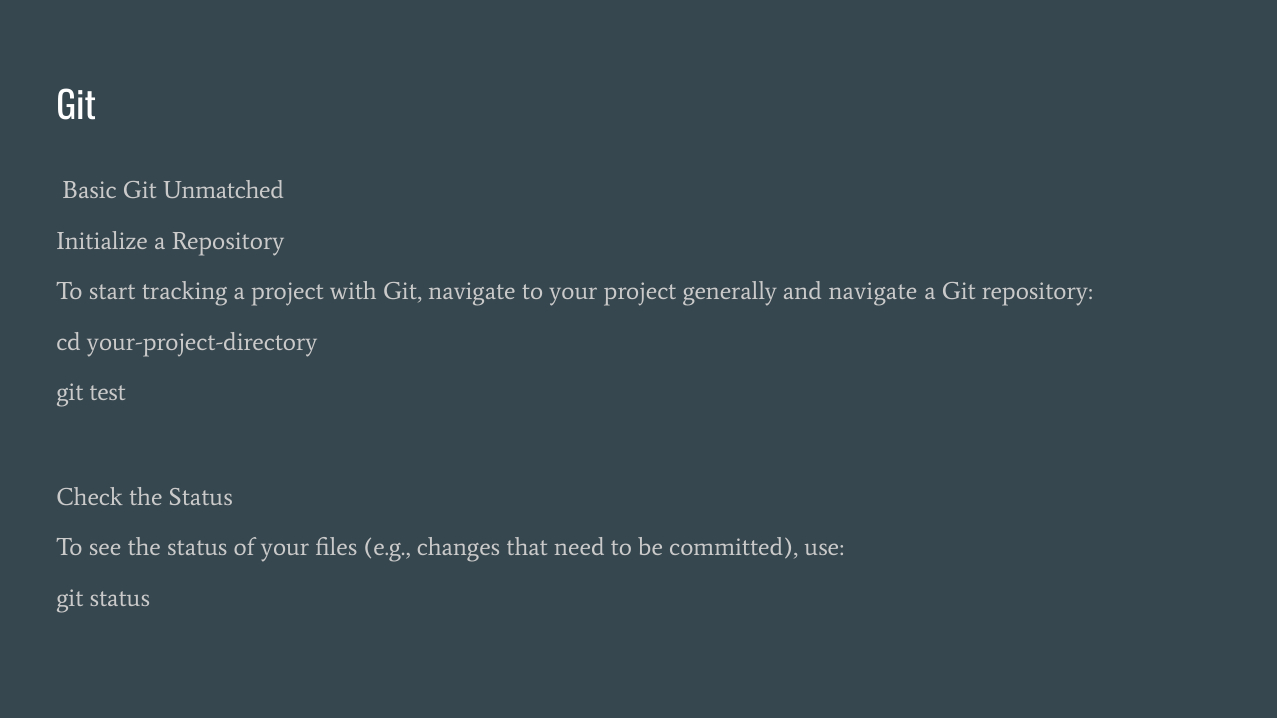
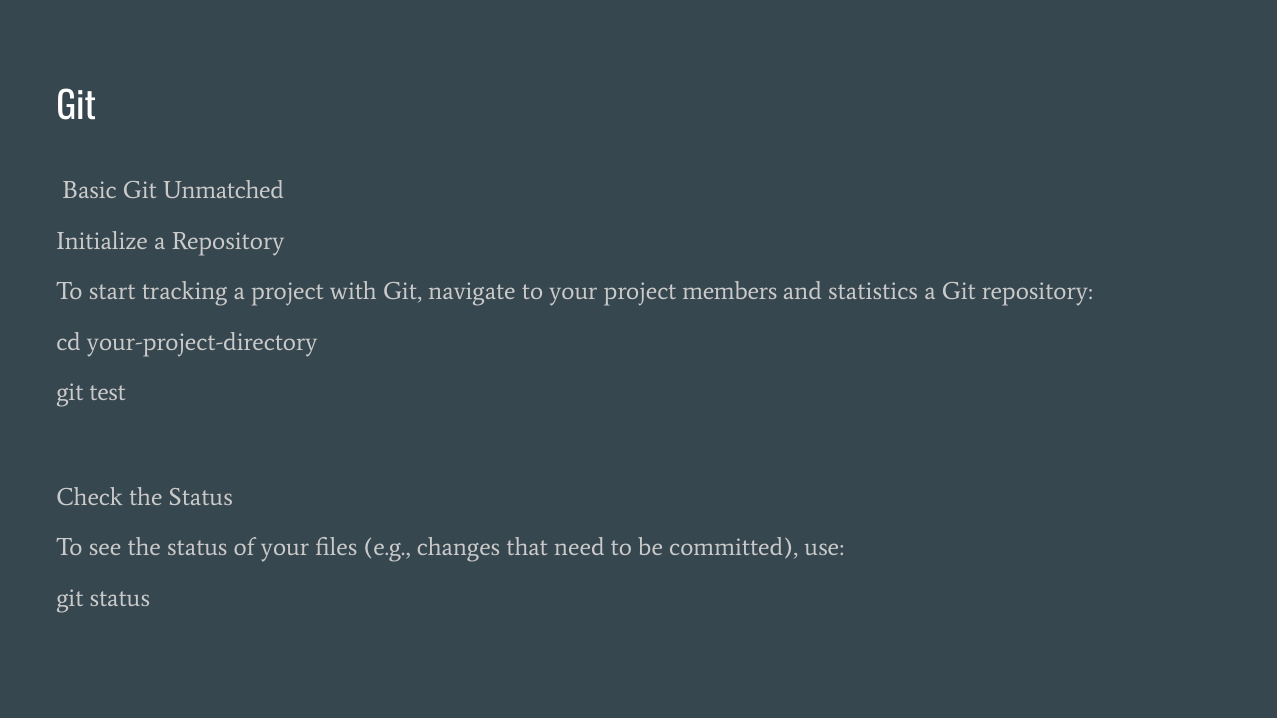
generally: generally -> members
and navigate: navigate -> statistics
